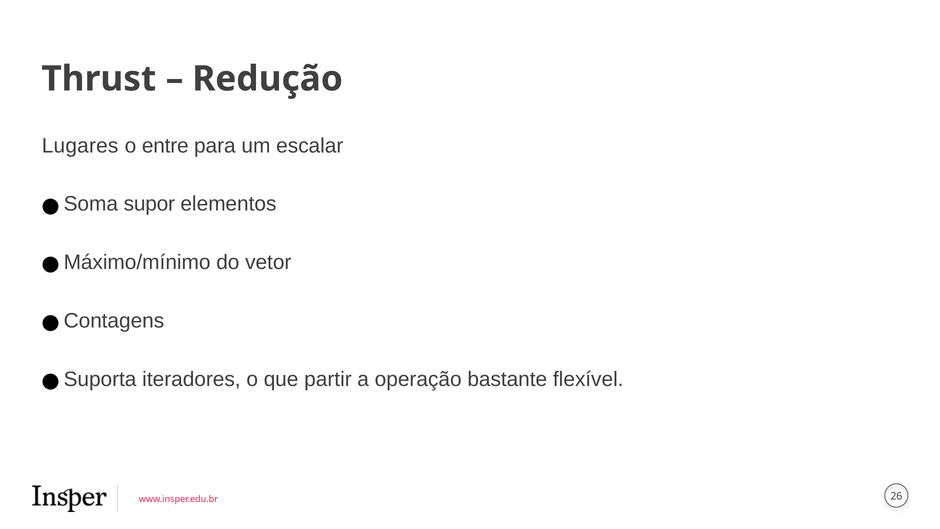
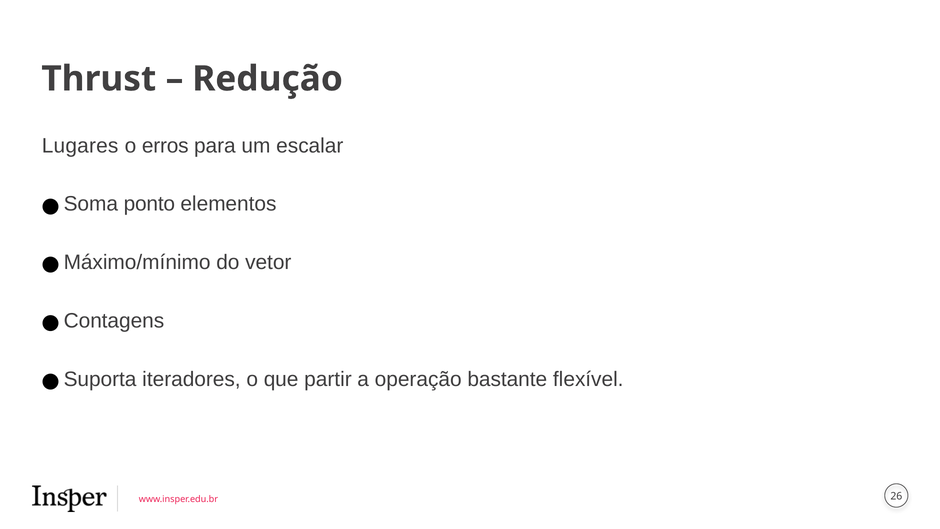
entre: entre -> erros
supor: supor -> ponto
